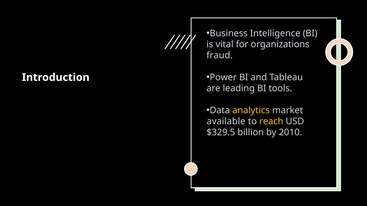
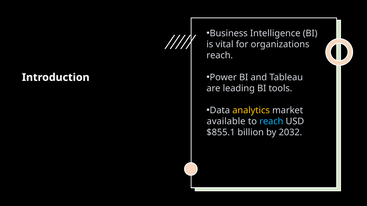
fraud at (220, 55): fraud -> reach
reach at (271, 122) colour: yellow -> light blue
$329.5: $329.5 -> $855.1
2010: 2010 -> 2032
